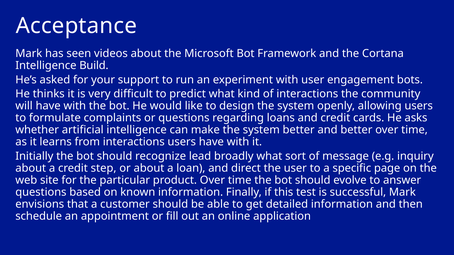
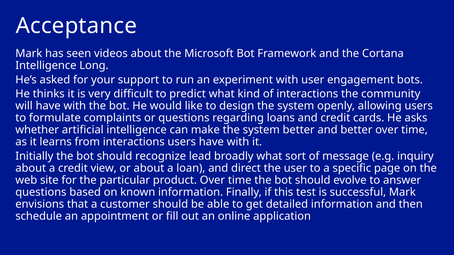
Build: Build -> Long
step: step -> view
